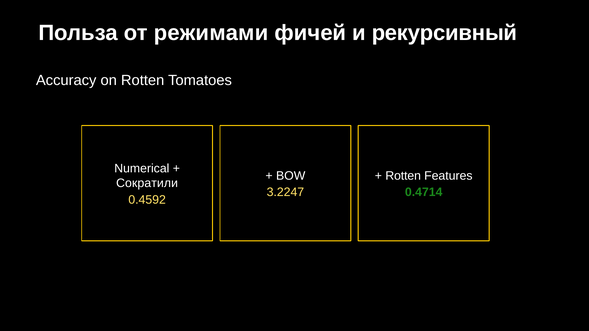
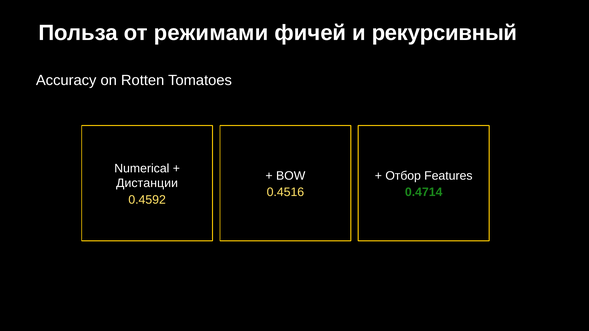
Rotten at (403, 176): Rotten -> Отбор
Сократили: Сократили -> Дистанции
3.2247: 3.2247 -> 0.4516
